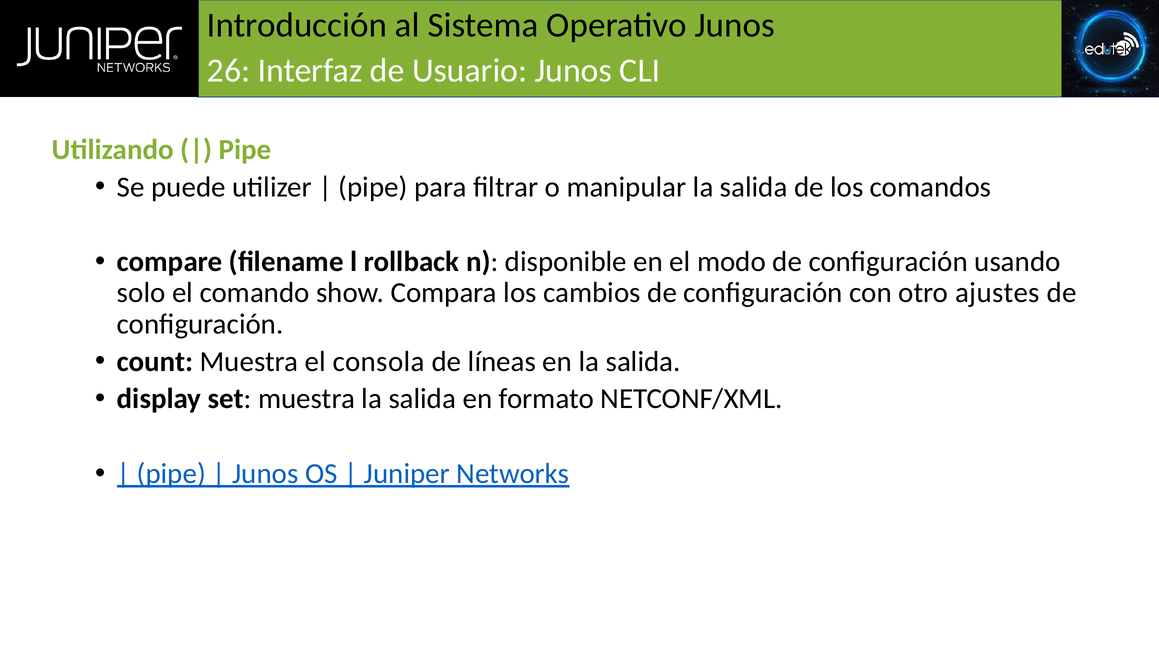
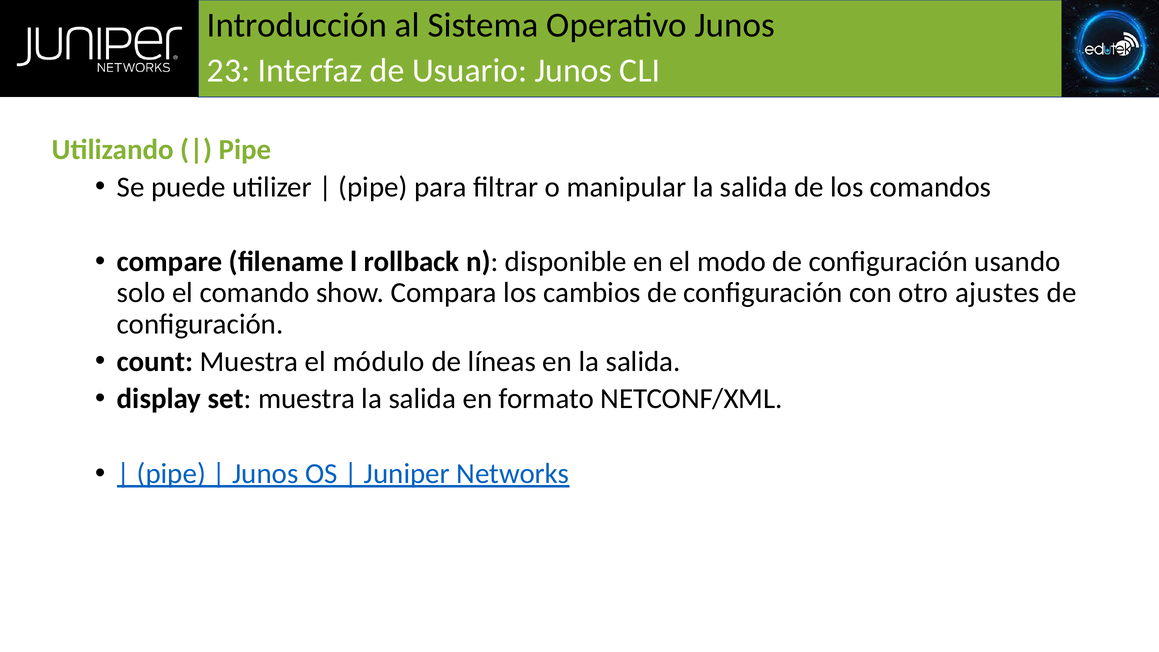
26: 26 -> 23
consola: consola -> módulo
